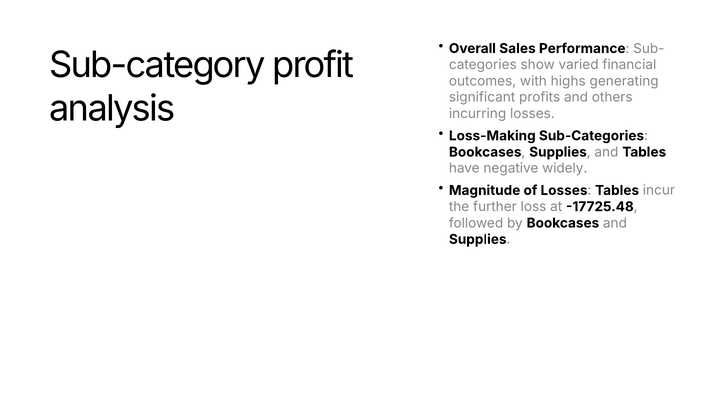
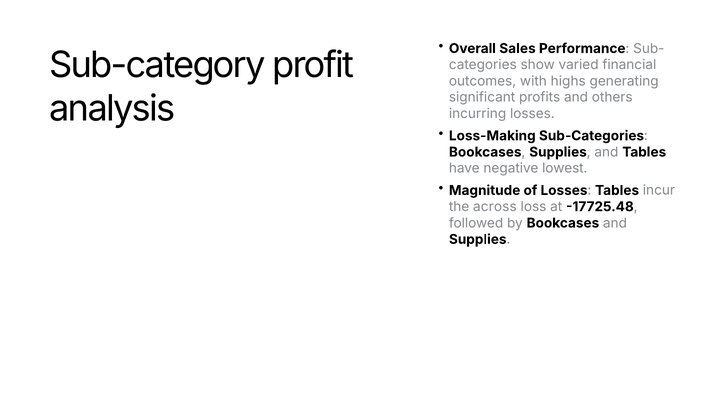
widely: widely -> lowest
further: further -> across
